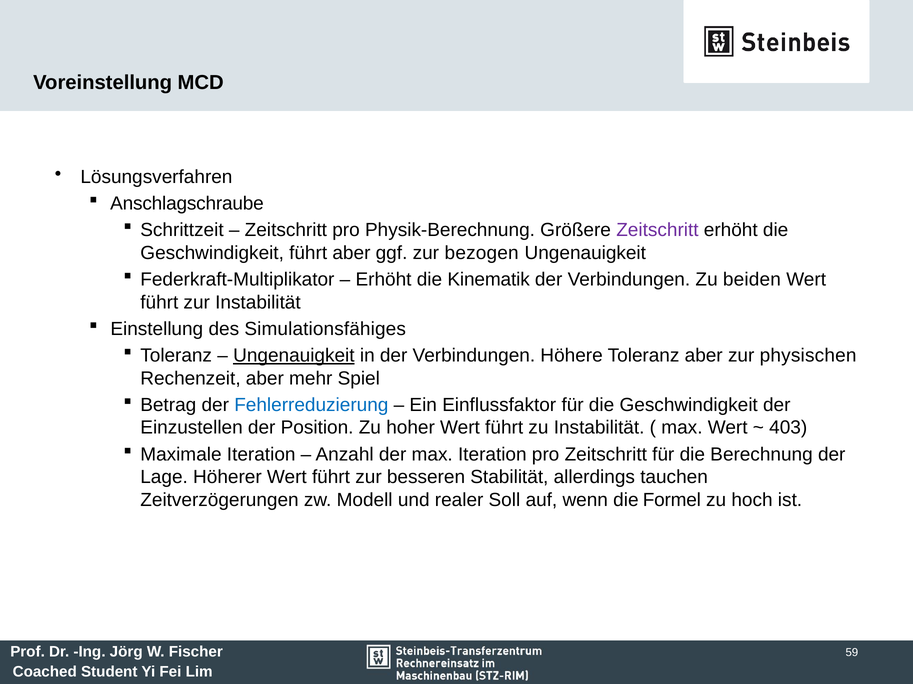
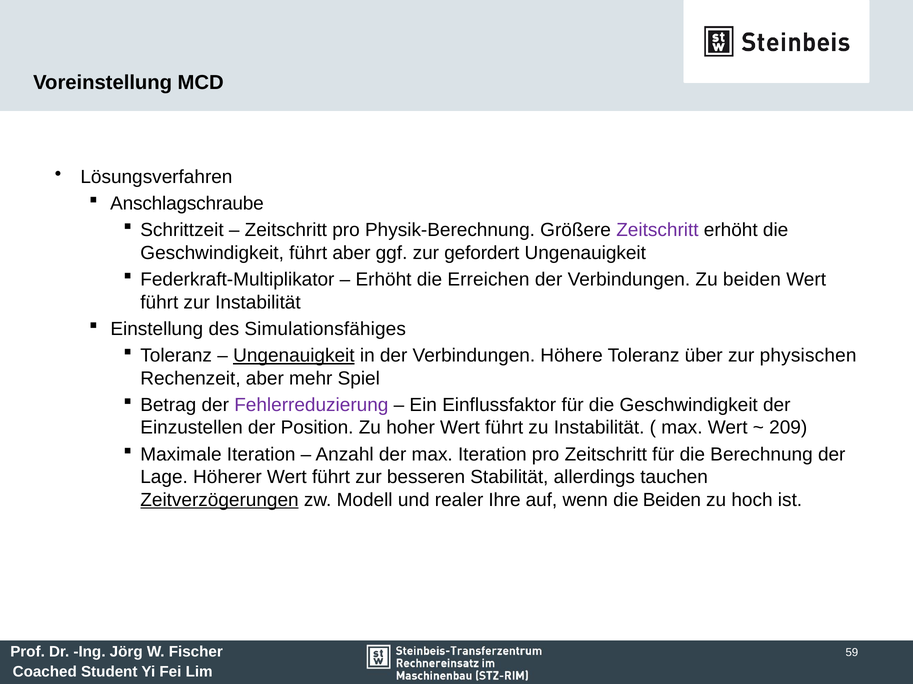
bezogen: bezogen -> gefordert
Kinematik: Kinematik -> Erreichen
Toleranz aber: aber -> über
Fehlerreduzierung colour: blue -> purple
403: 403 -> 209
Zeitverzögerungen underline: none -> present
Soll: Soll -> Ihre
die Formel: Formel -> Beiden
